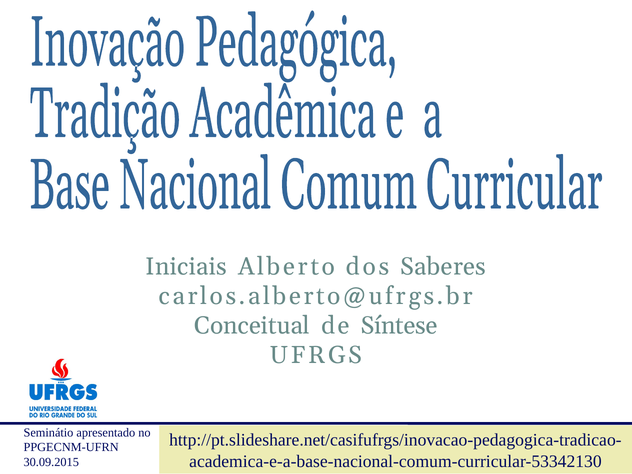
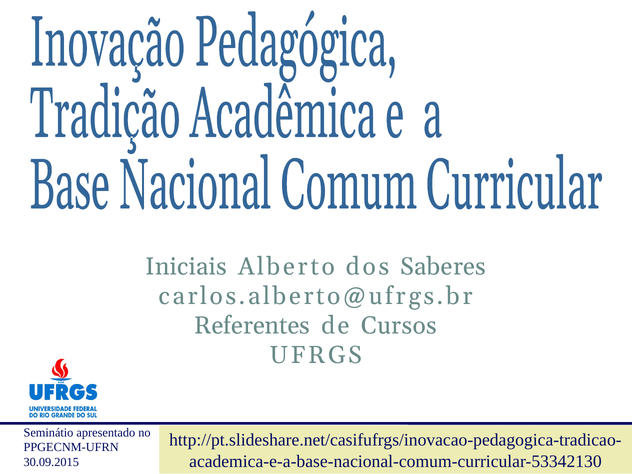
Conceitual: Conceitual -> Referentes
Síntese: Síntese -> Cursos
